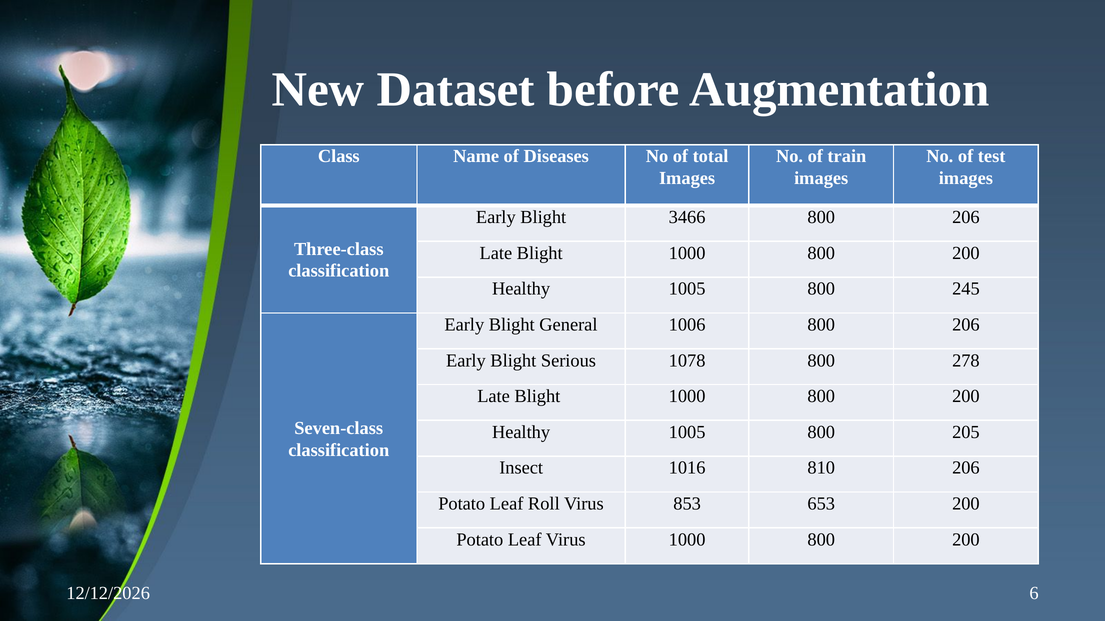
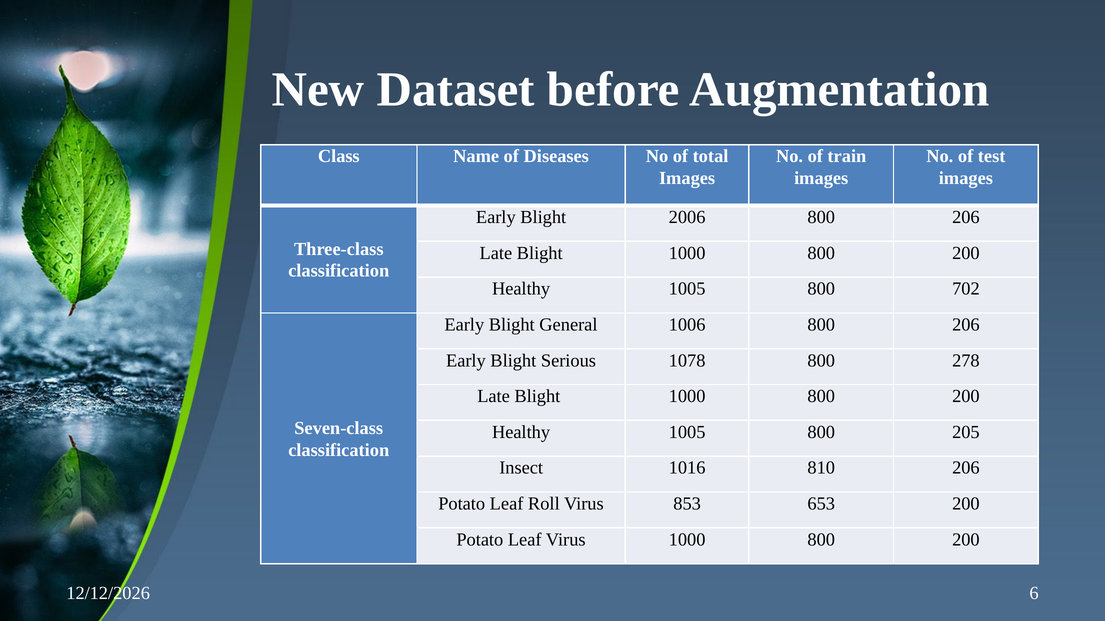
3466: 3466 -> 2006
245: 245 -> 702
